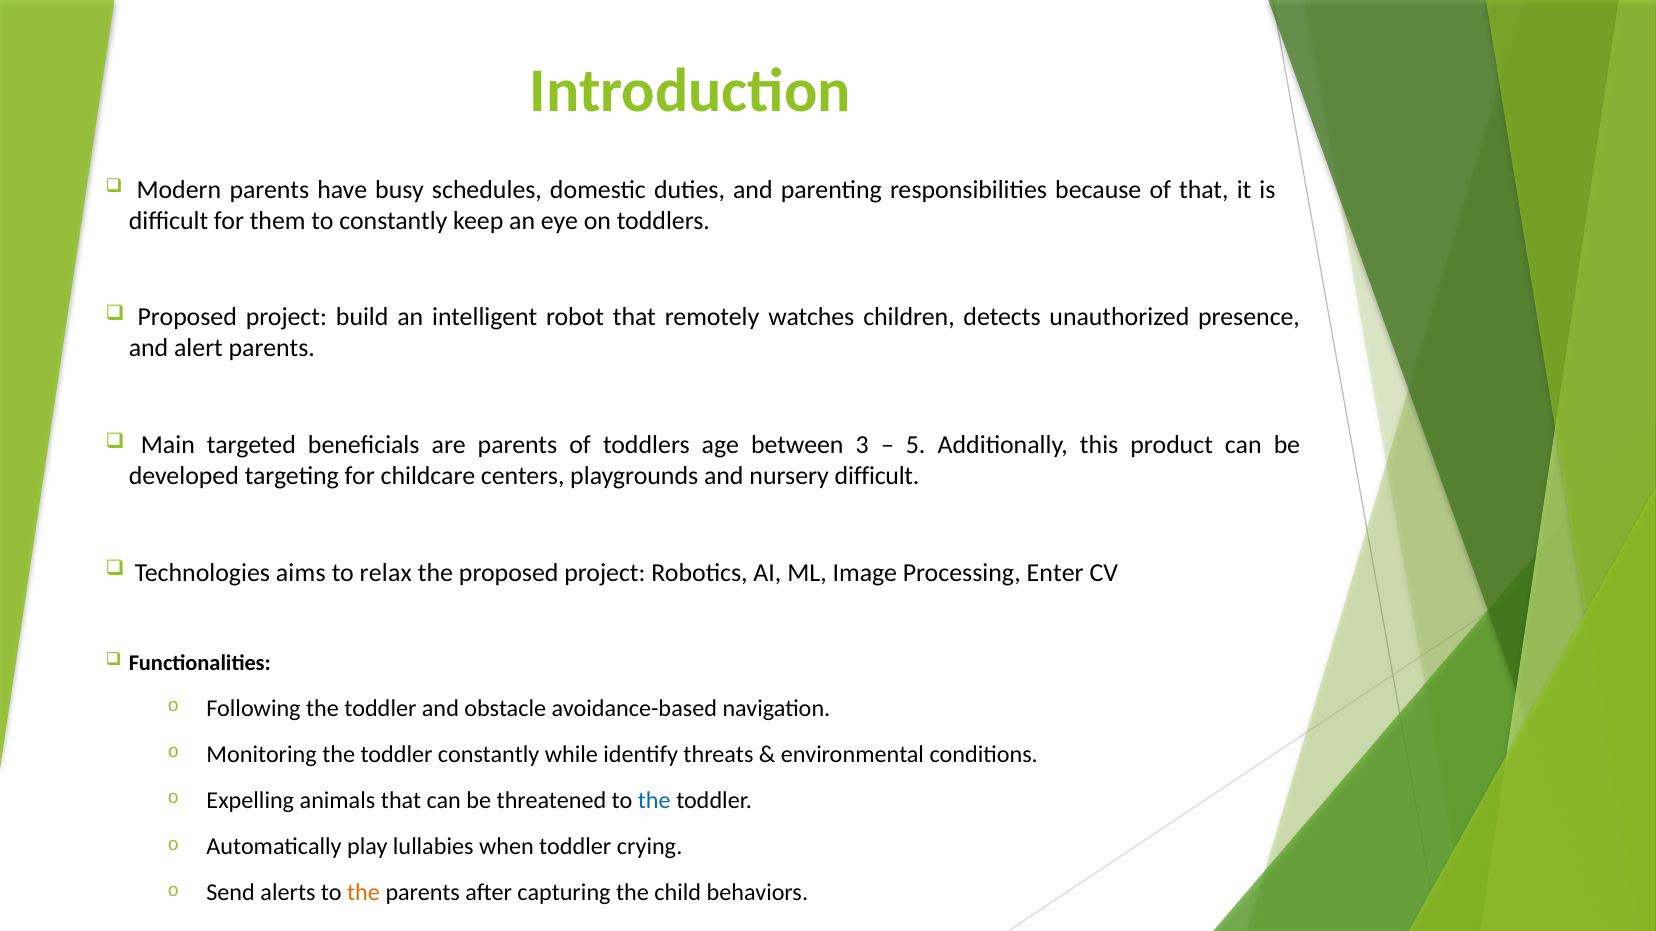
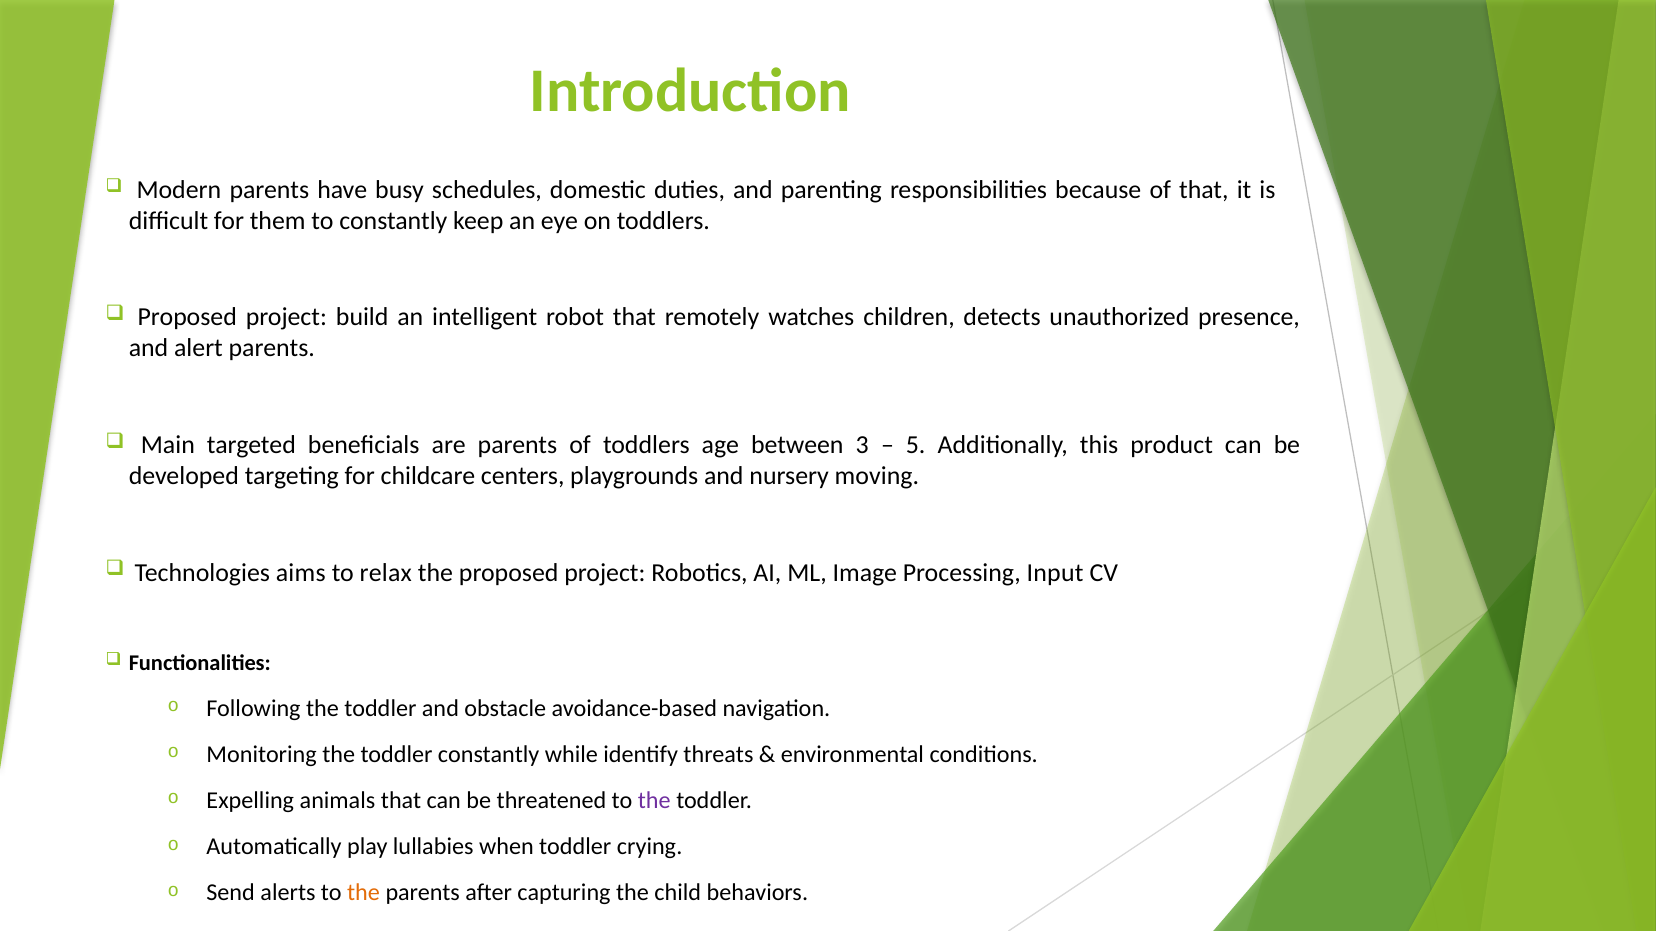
nursery difficult: difficult -> moving
Enter: Enter -> Input
the at (654, 801) colour: blue -> purple
